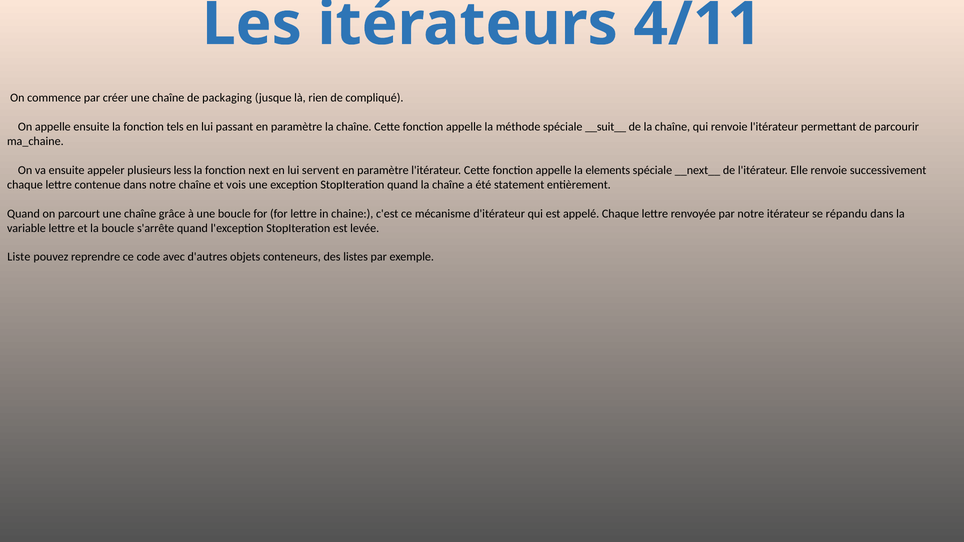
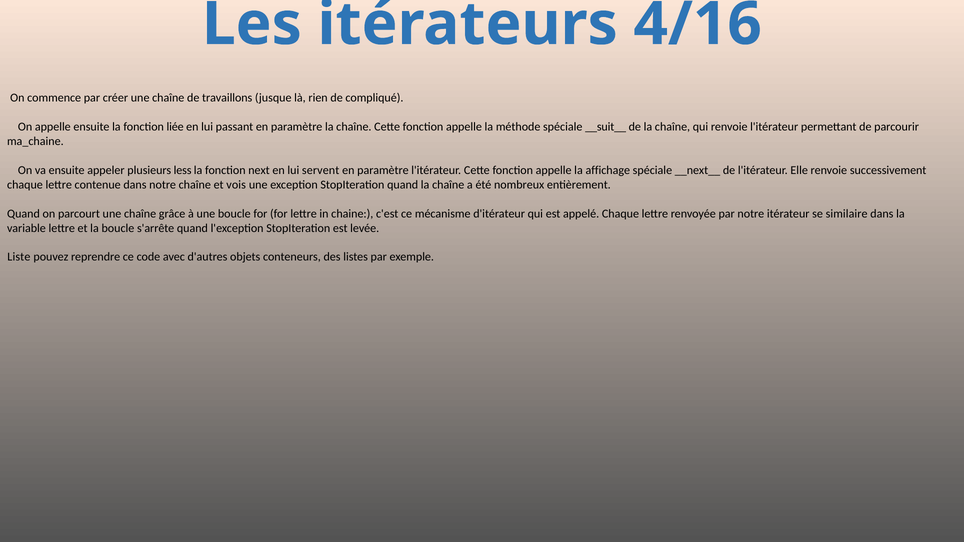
4/11: 4/11 -> 4/16
packaging: packaging -> travaillons
tels: tels -> liée
elements: elements -> affichage
statement: statement -> nombreux
répandu: répandu -> similaire
